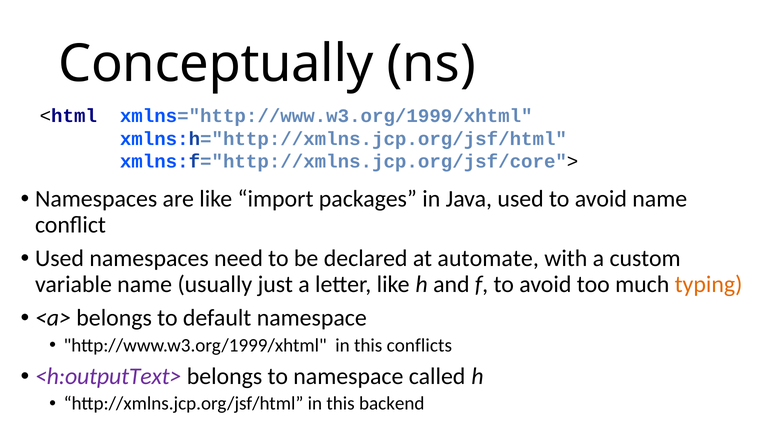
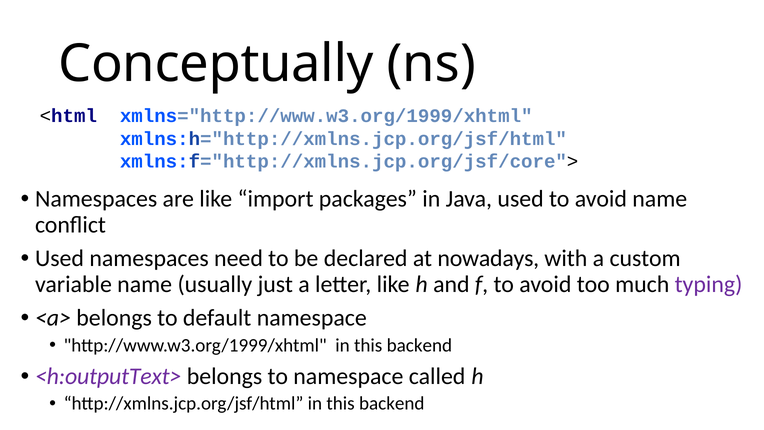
automate: automate -> nowadays
typing colour: orange -> purple
http://www.w3.org/1999/xhtml in this conflicts: conflicts -> backend
